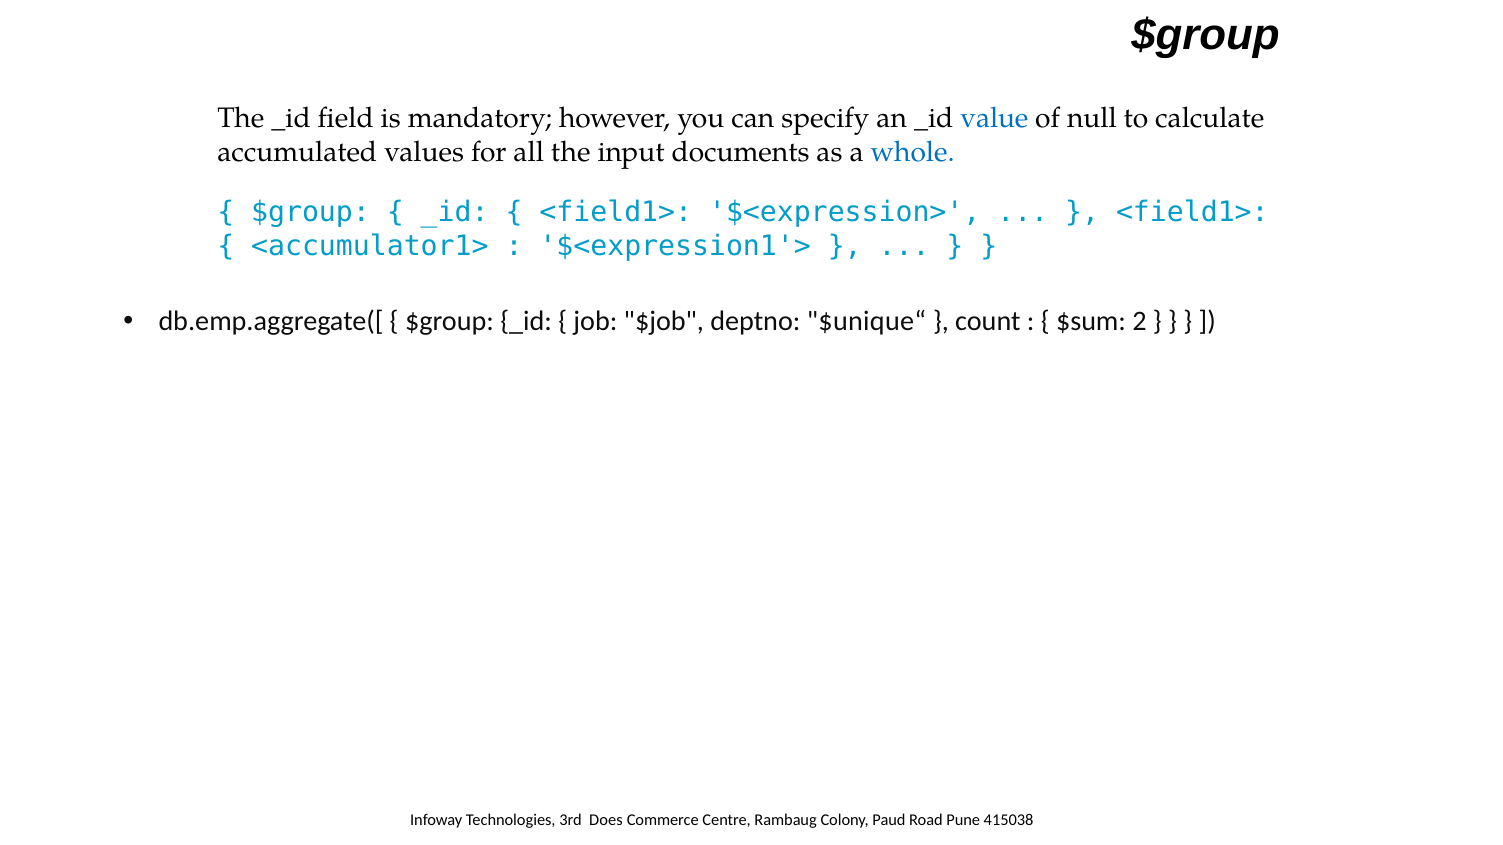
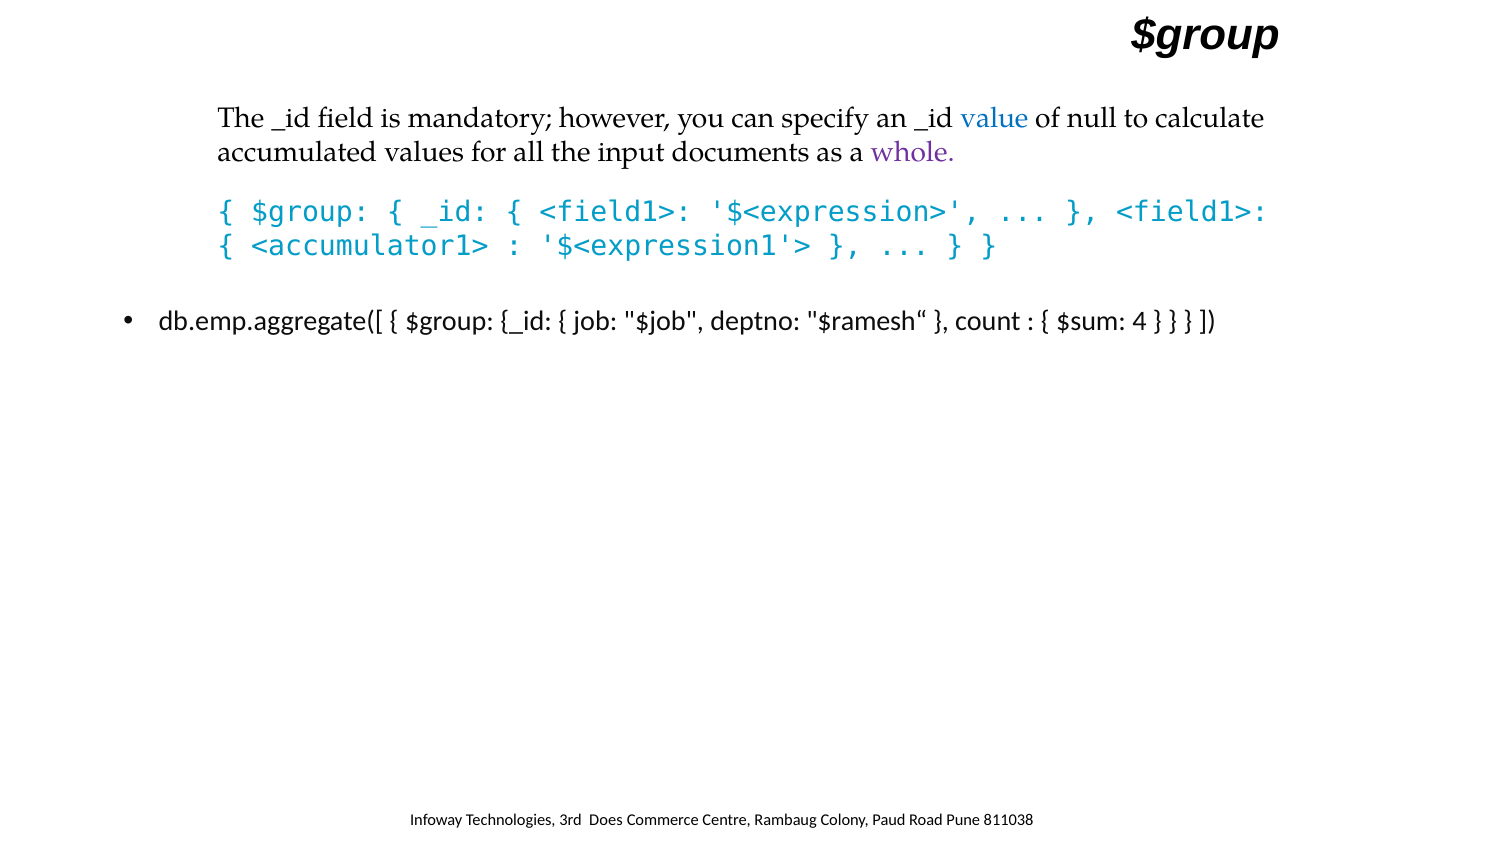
whole colour: blue -> purple
$unique“: $unique“ -> $ramesh“
2: 2 -> 4
415038: 415038 -> 811038
